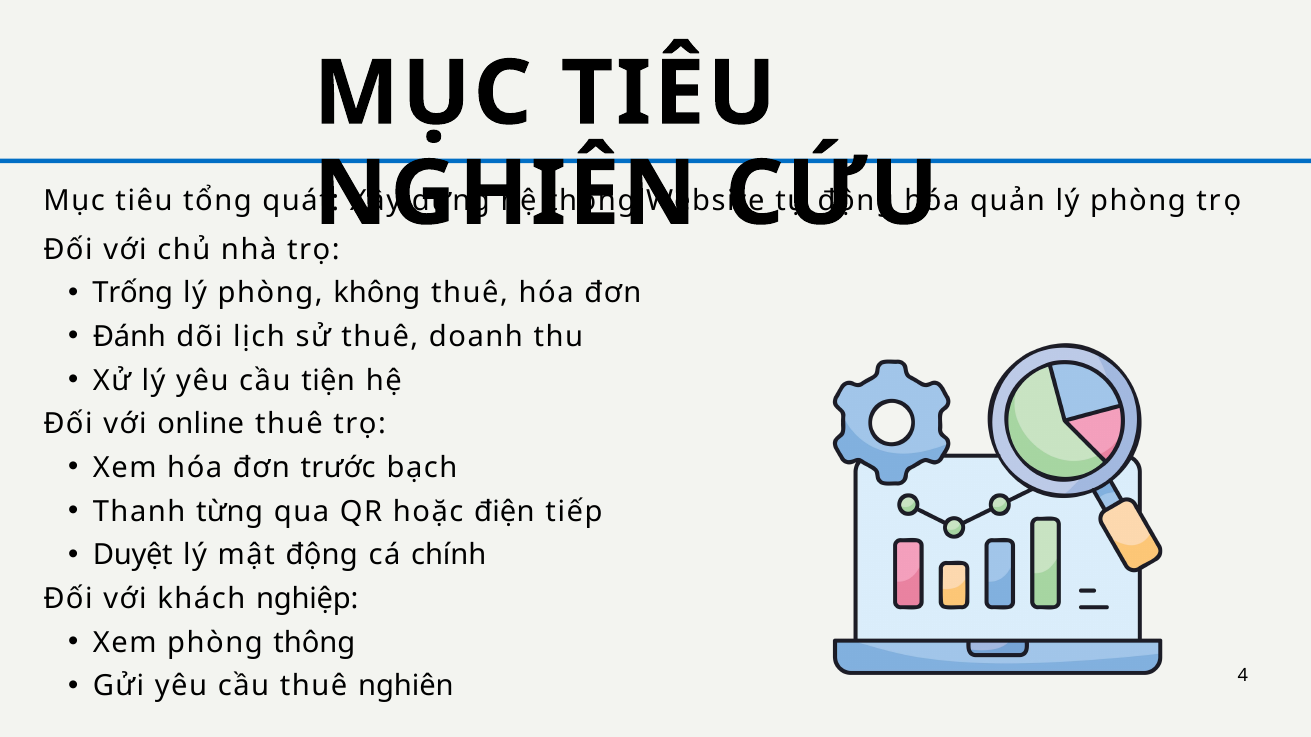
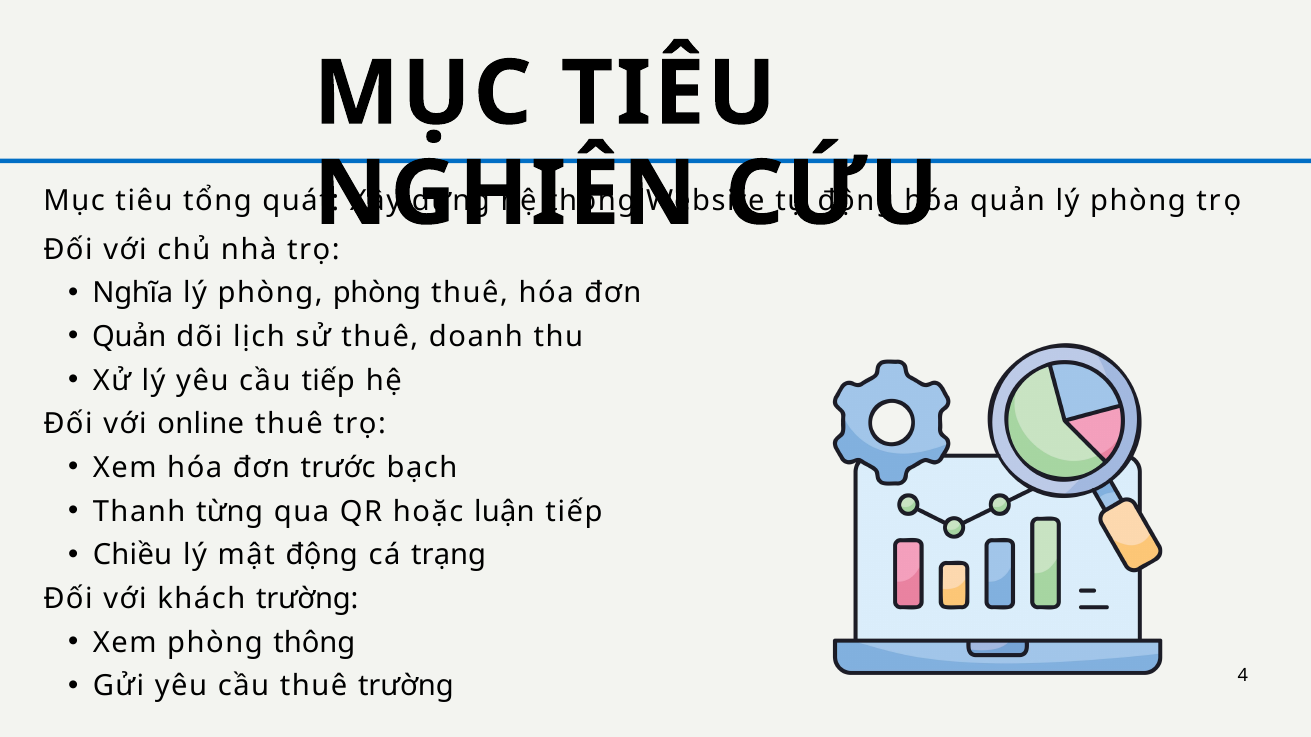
Trống: Trống -> Nghĩa
phòng không: không -> phòng
Đánh at (129, 337): Đánh -> Quản
cầu tiện: tiện -> tiếp
điện: điện -> luận
Duyệt: Duyệt -> Chiều
chính: chính -> trạng
khách nghiệp: nghiệp -> trường
thuê nghiên: nghiên -> trường
